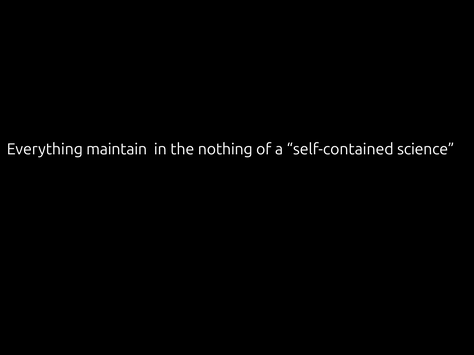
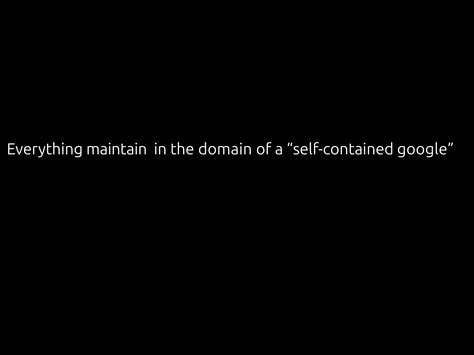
nothing: nothing -> domain
science: science -> google
